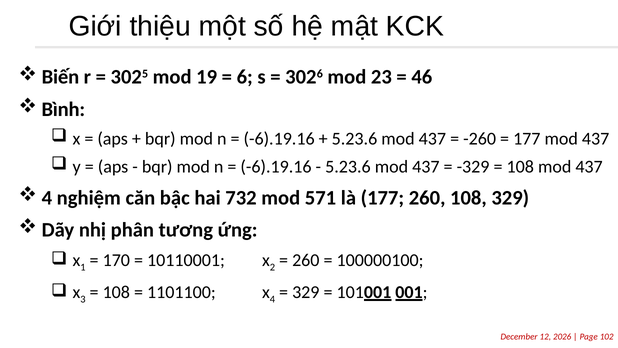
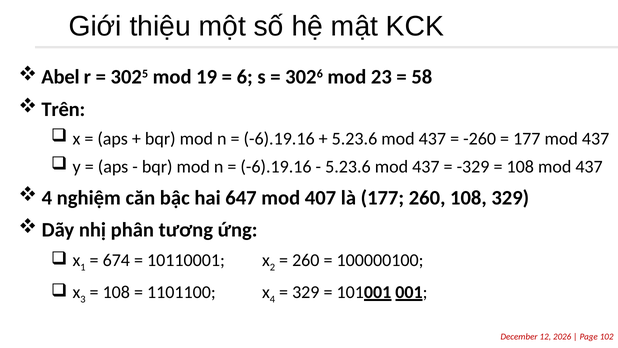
Biến: Biến -> Abel
46: 46 -> 58
Bình: Bình -> Trên
732: 732 -> 647
571: 571 -> 407
170: 170 -> 674
